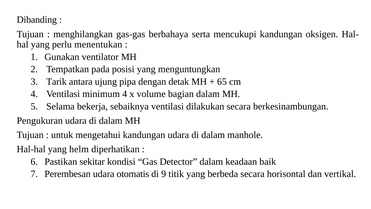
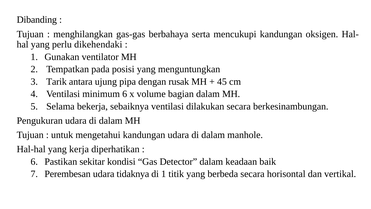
menentukan: menentukan -> dikehendaki
detak: detak -> rusak
65: 65 -> 45
minimum 4: 4 -> 6
helm: helm -> kerja
otomatis: otomatis -> tidaknya
di 9: 9 -> 1
